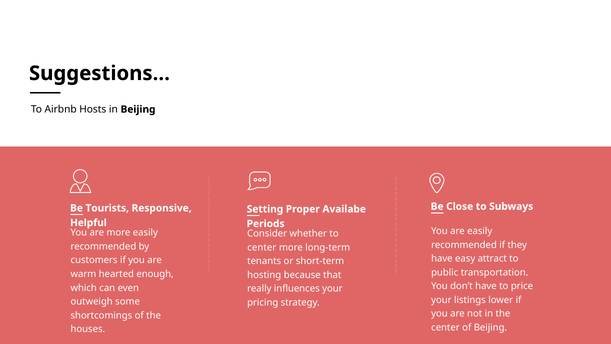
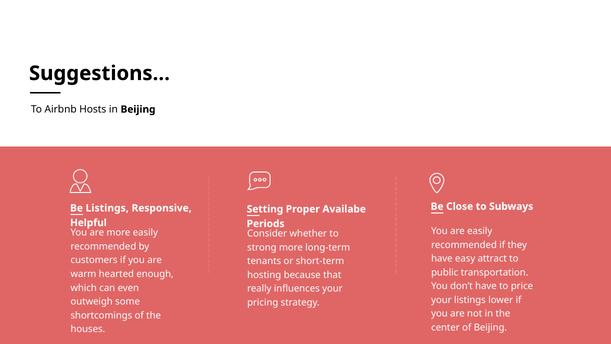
Be Tourists: Tourists -> Listings
center at (262, 247): center -> strong
